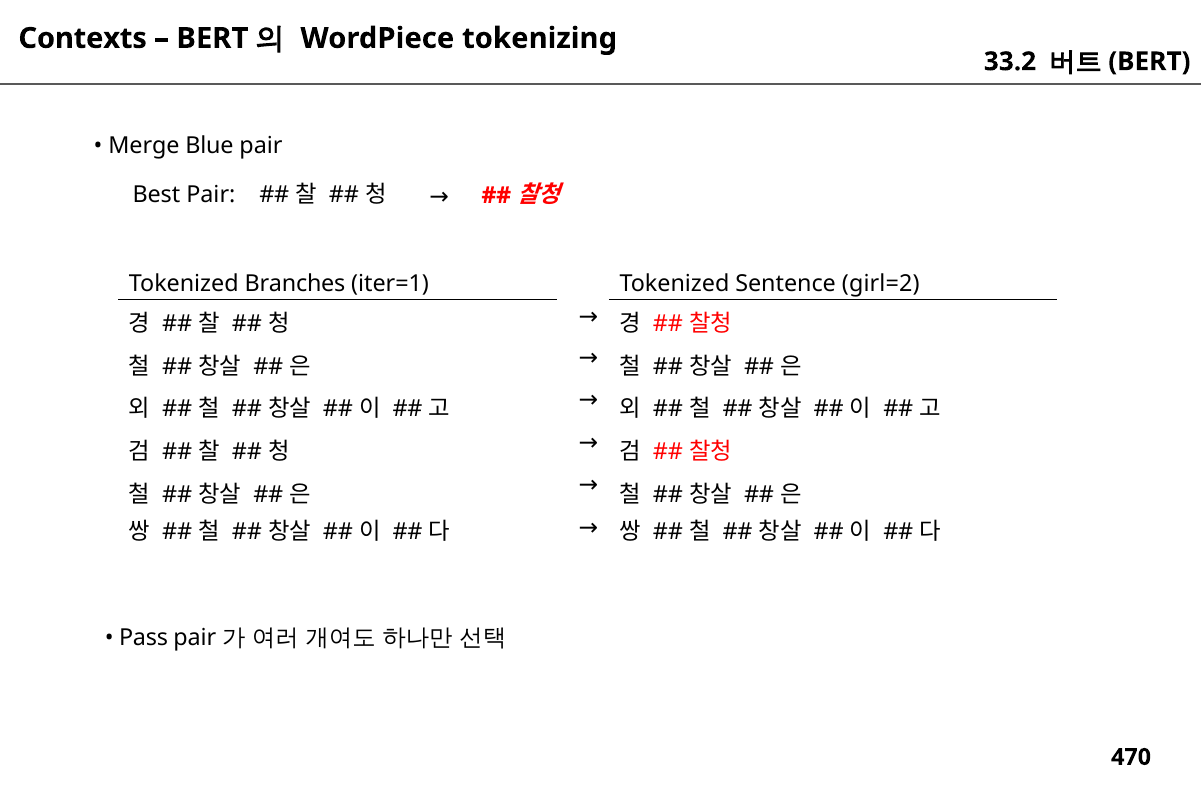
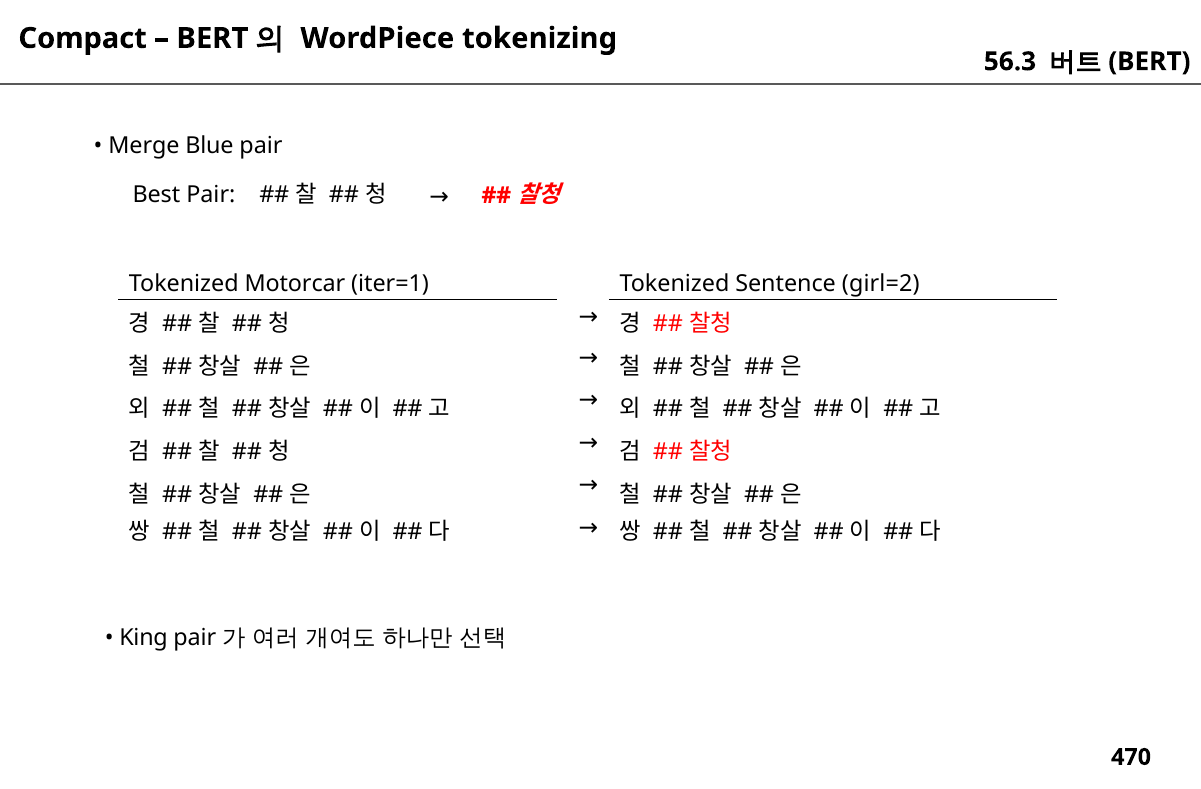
Contexts: Contexts -> Compact
33.2: 33.2 -> 56.3
Branches: Branches -> Motorcar
Pass: Pass -> King
